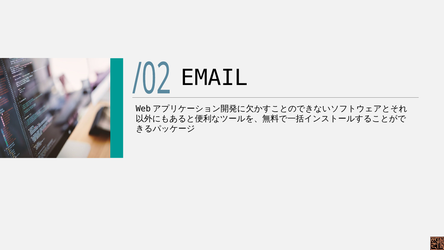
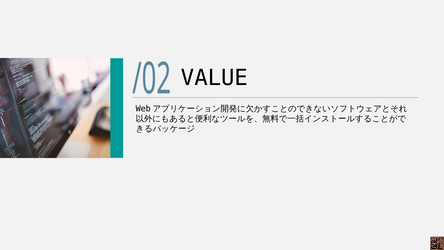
EMAIL: EMAIL -> VALUE
